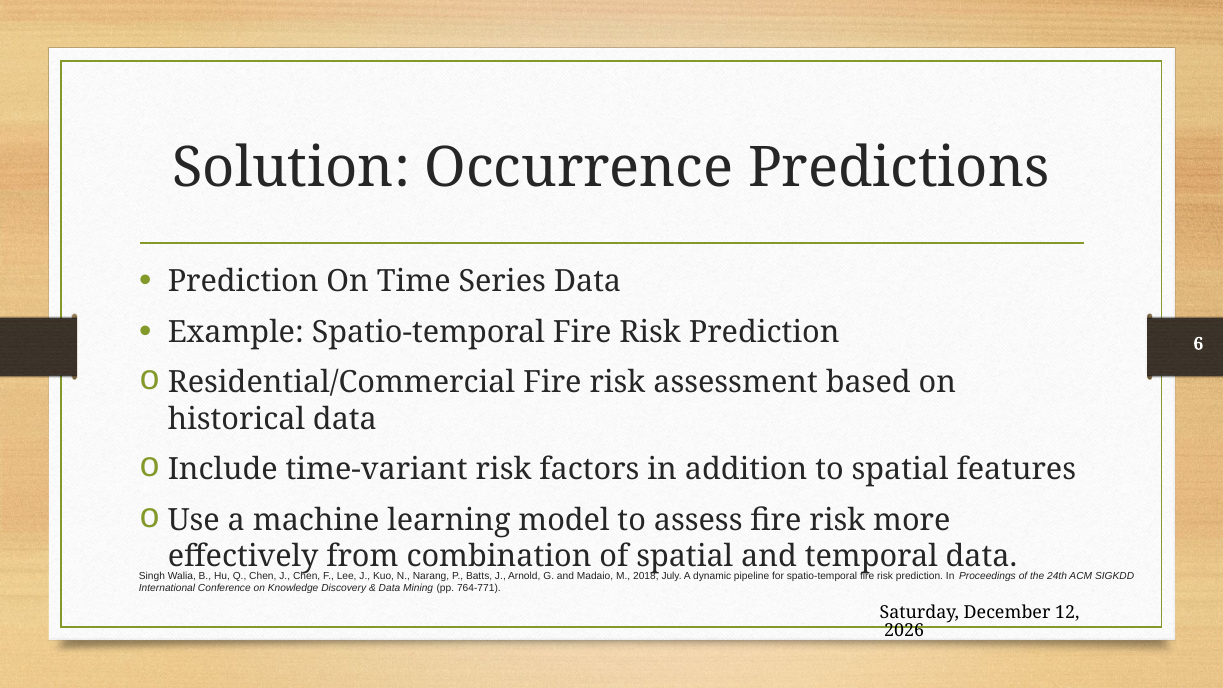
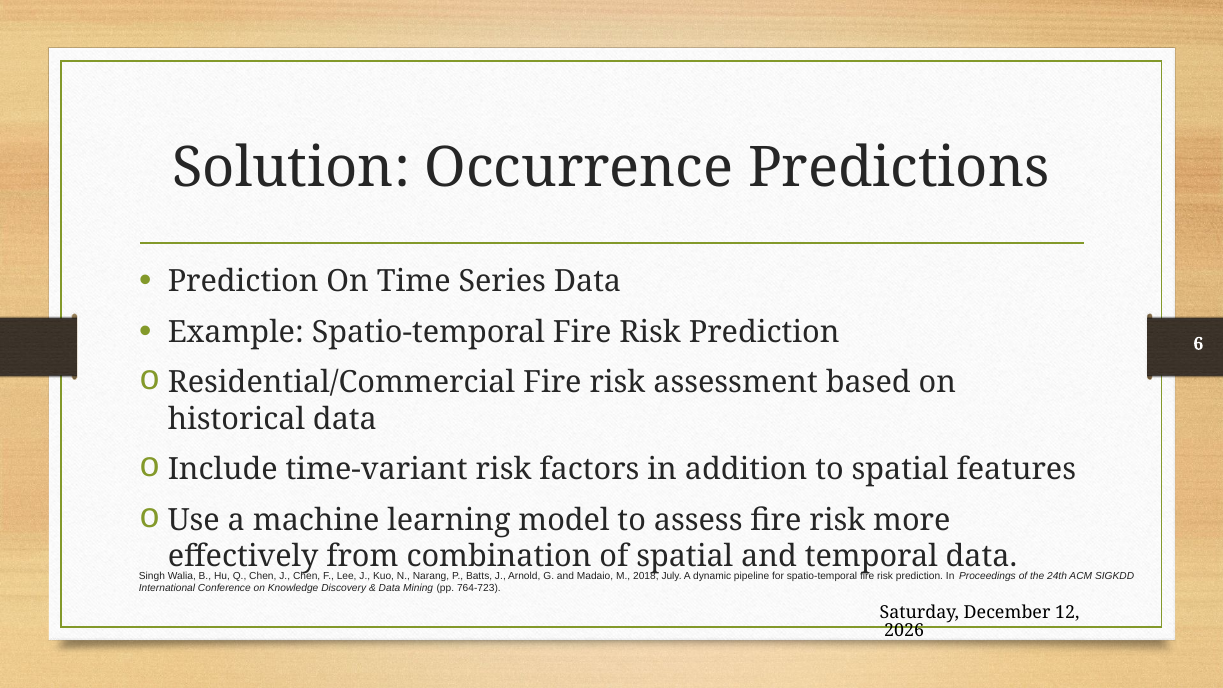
764-771: 764-771 -> 764-723
